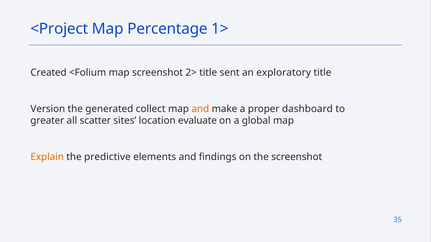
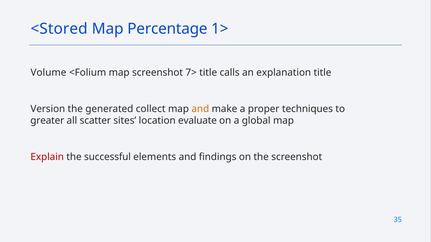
<Project: <Project -> <Stored
Created: Created -> Volume
2>: 2> -> 7>
sent: sent -> calls
exploratory: exploratory -> explanation
dashboard: dashboard -> techniques
Explain colour: orange -> red
predictive: predictive -> successful
